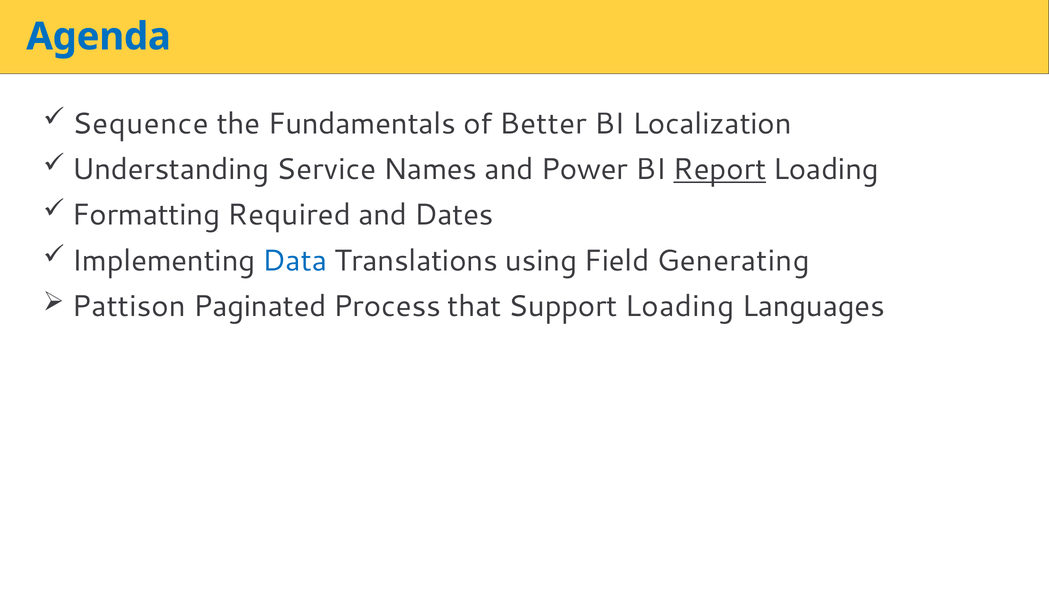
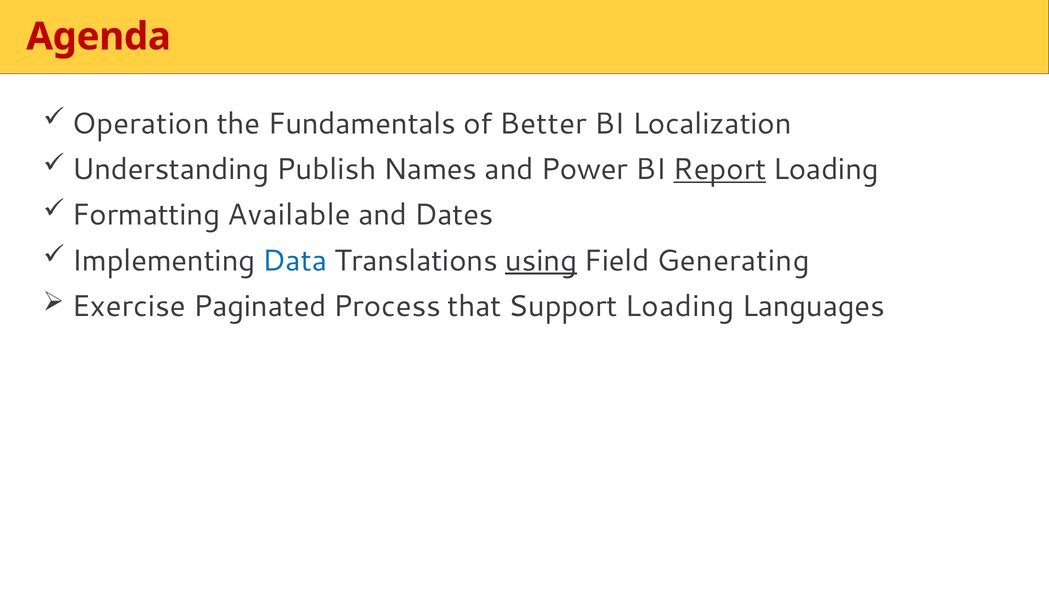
Agenda colour: blue -> red
Sequence: Sequence -> Operation
Service: Service -> Publish
Required: Required -> Available
using underline: none -> present
Pattison: Pattison -> Exercise
